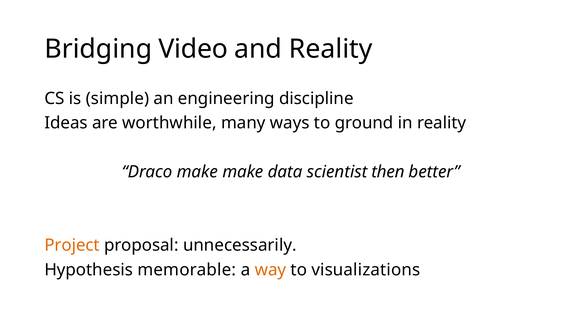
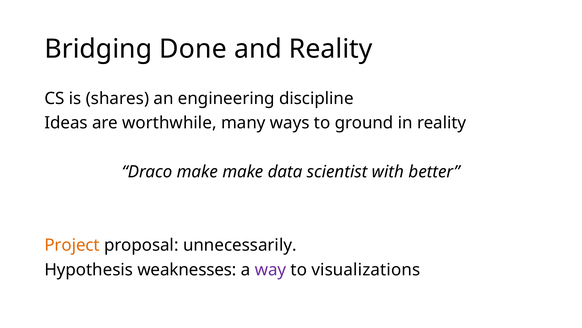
Video: Video -> Done
simple: simple -> shares
then: then -> with
memorable: memorable -> weaknesses
way colour: orange -> purple
